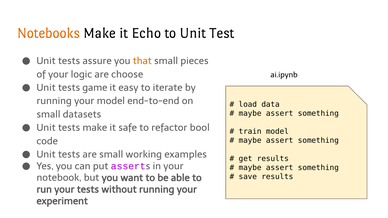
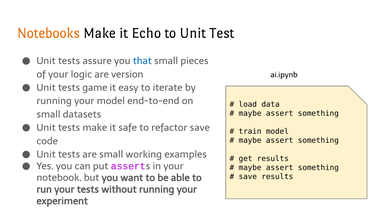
that colour: orange -> blue
choose: choose -> version
refactor bool: bool -> save
